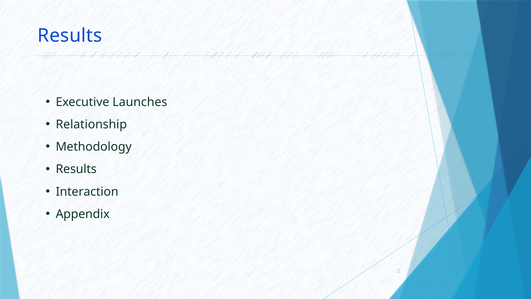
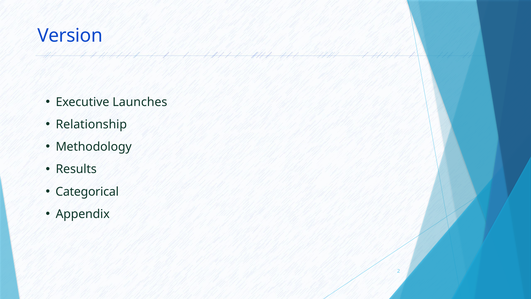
Results at (70, 35): Results -> Version
Interaction: Interaction -> Categorical
